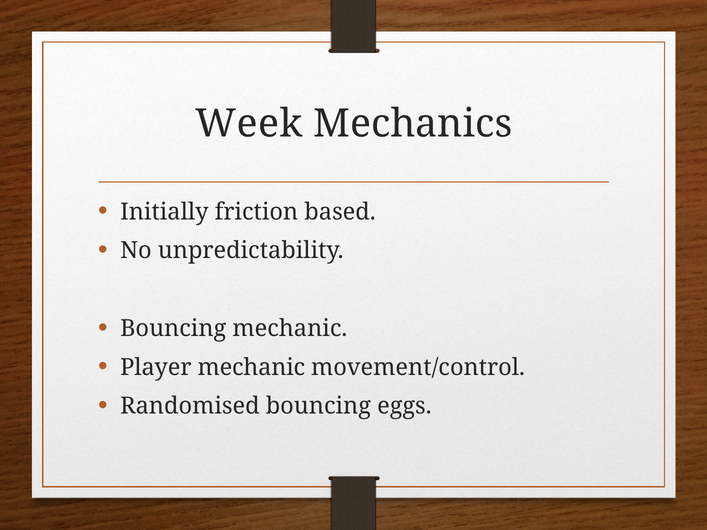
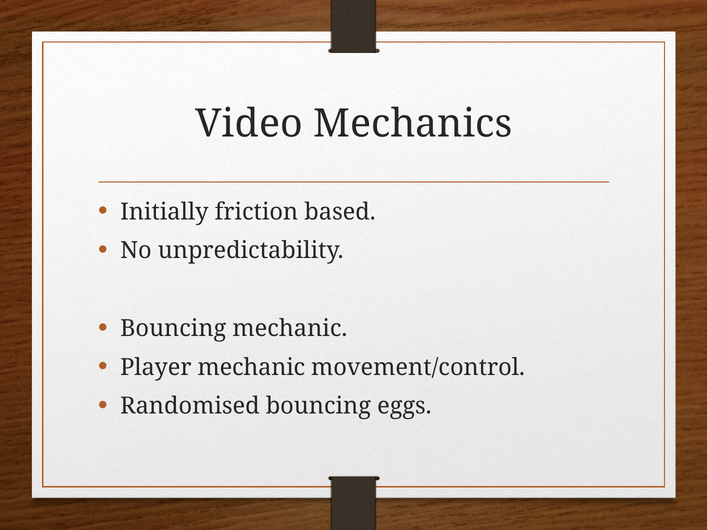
Week: Week -> Video
